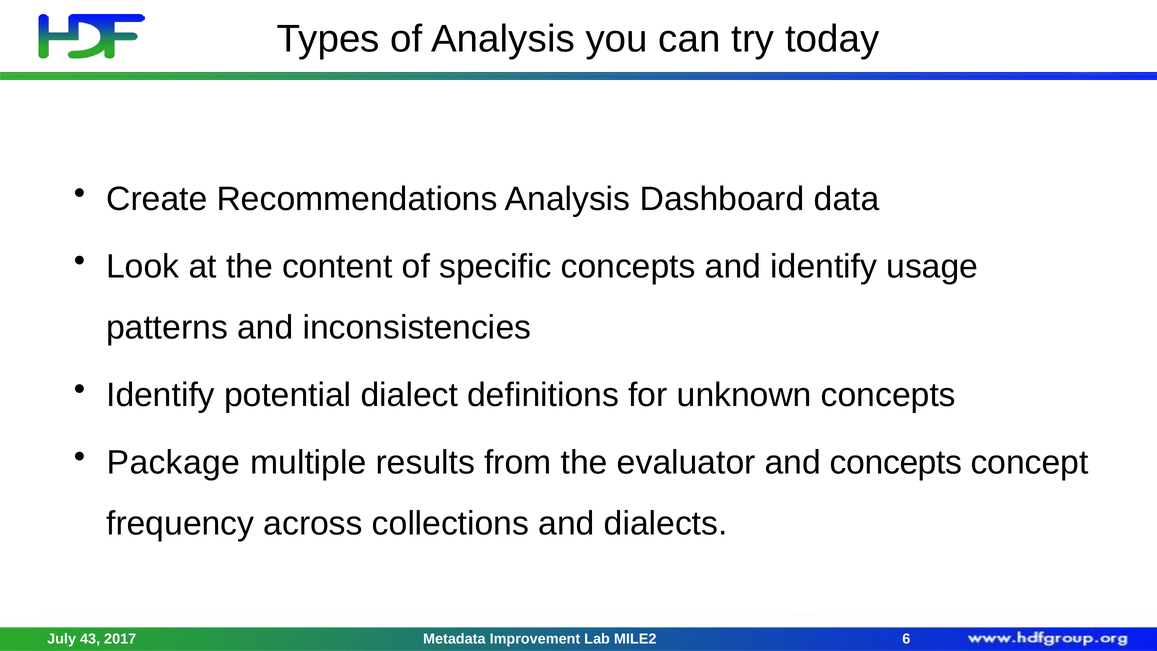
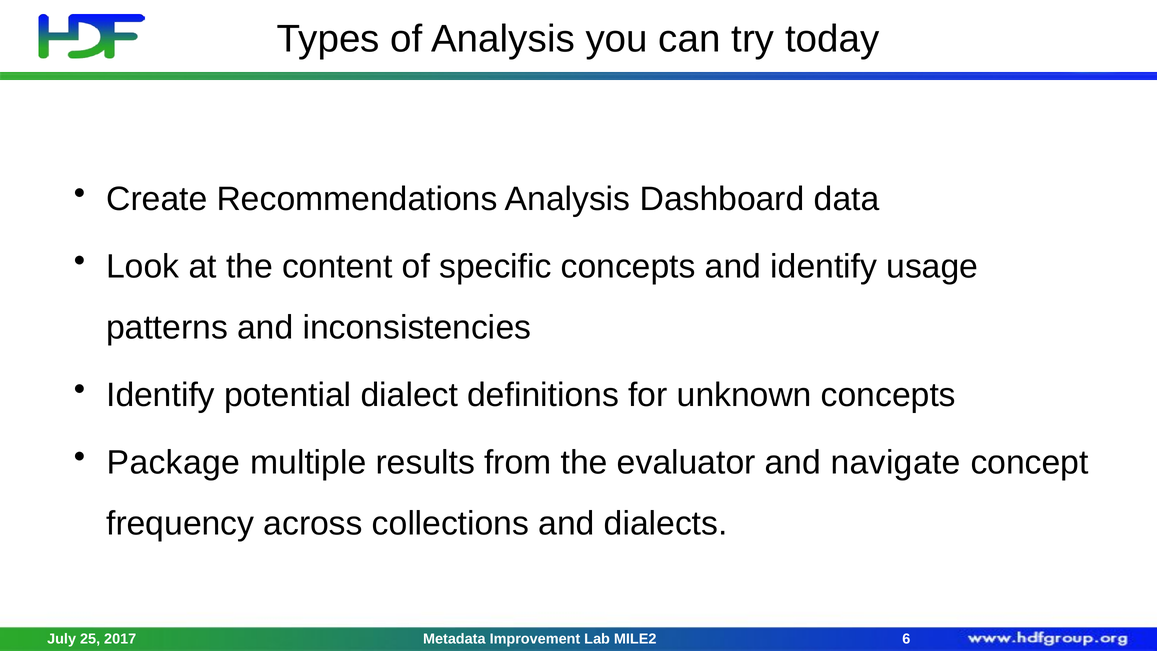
and concepts: concepts -> navigate
43: 43 -> 25
